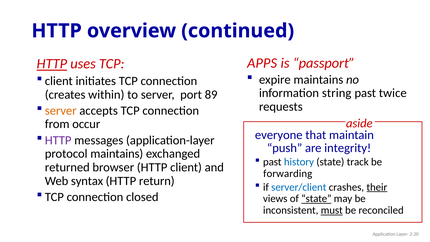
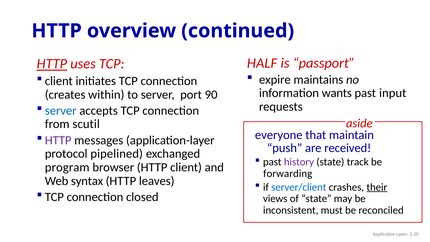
APPS: APPS -> HALF
string: string -> wants
twice: twice -> input
89: 89 -> 90
server at (61, 111) colour: orange -> blue
occur: occur -> scutil
integrity: integrity -> received
protocol maintains: maintains -> pipelined
history colour: blue -> purple
returned: returned -> program
return: return -> leaves
state at (316, 199) underline: present -> none
must underline: present -> none
